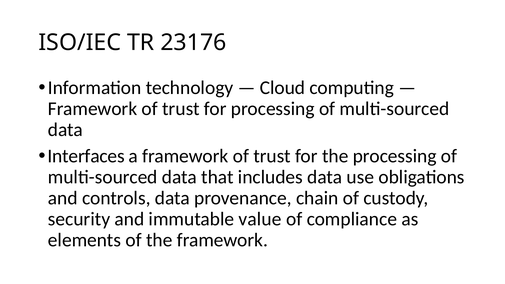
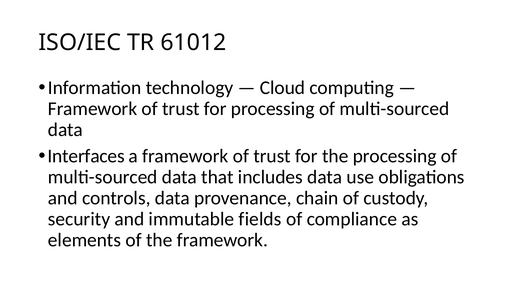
23176: 23176 -> 61012
value: value -> fields
